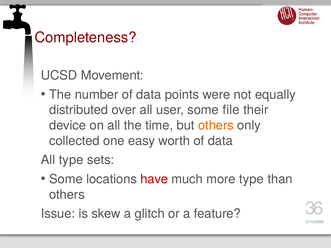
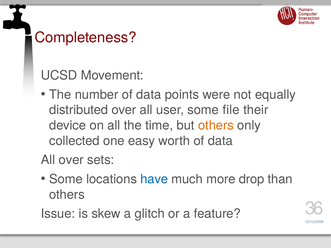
All type: type -> over
have colour: red -> blue
more type: type -> drop
